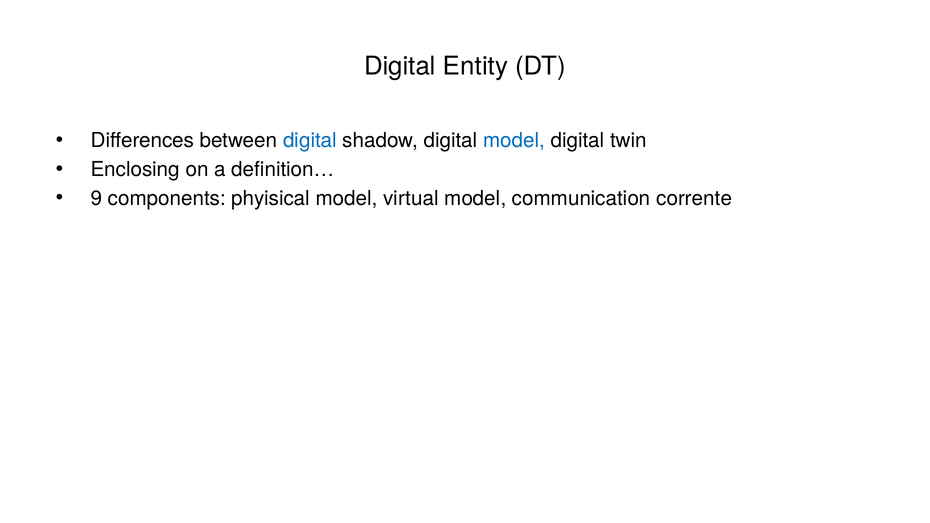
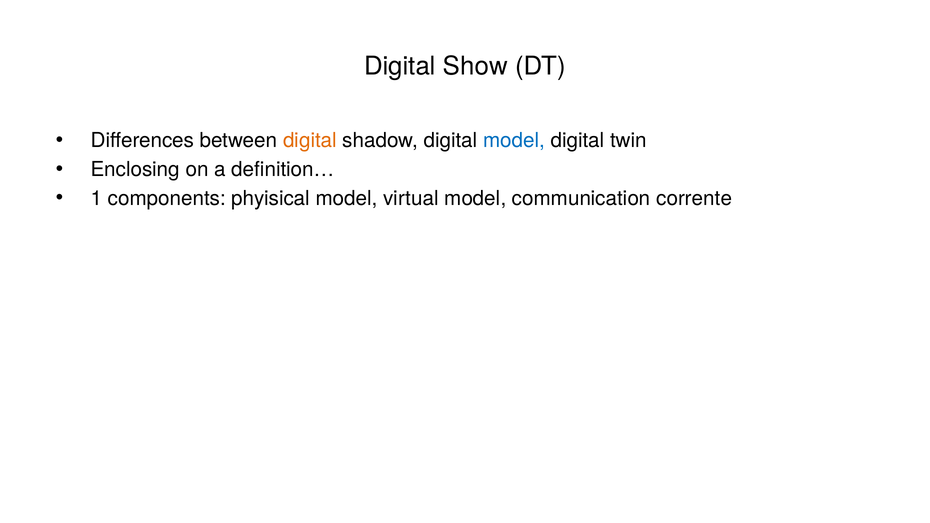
Entity: Entity -> Show
digital at (310, 141) colour: blue -> orange
9: 9 -> 1
